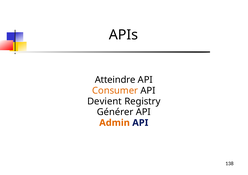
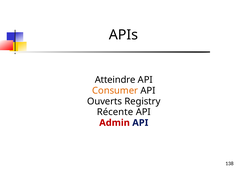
Devient: Devient -> Ouverts
Générer: Générer -> Récente
Admin colour: orange -> red
